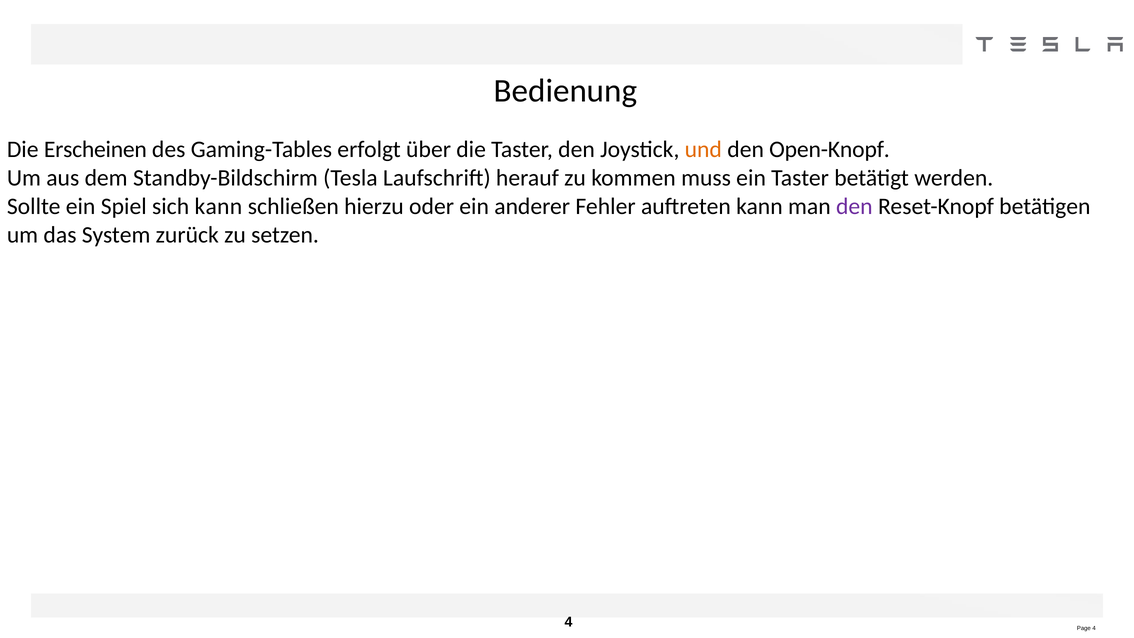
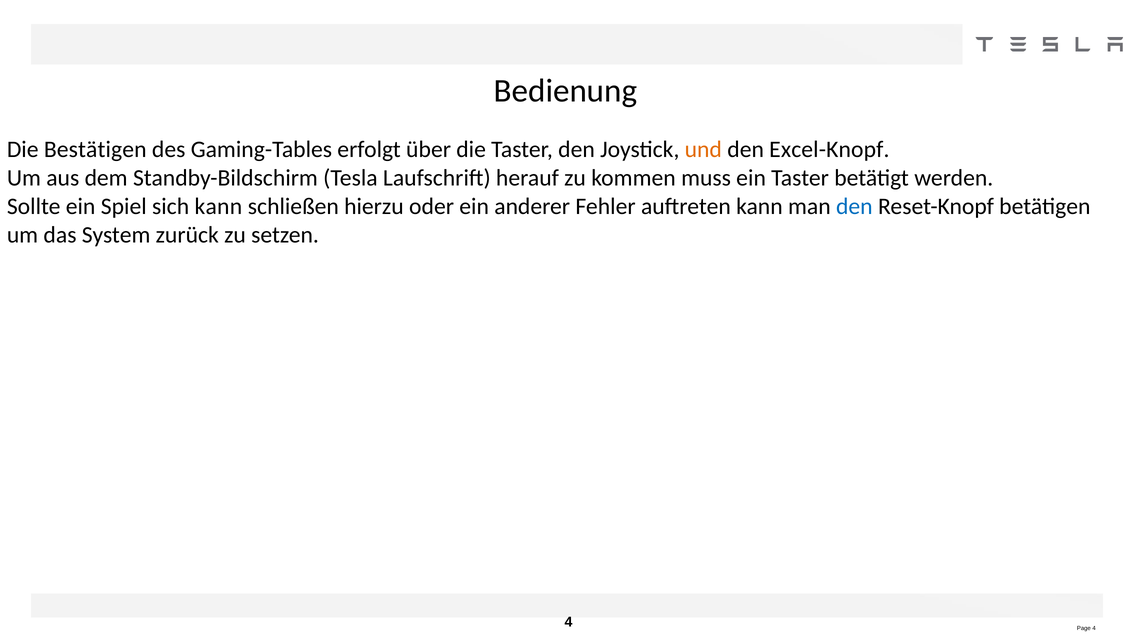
Erscheinen: Erscheinen -> Bestätigen
Open-Knopf: Open-Knopf -> Excel-Knopf
den at (854, 206) colour: purple -> blue
